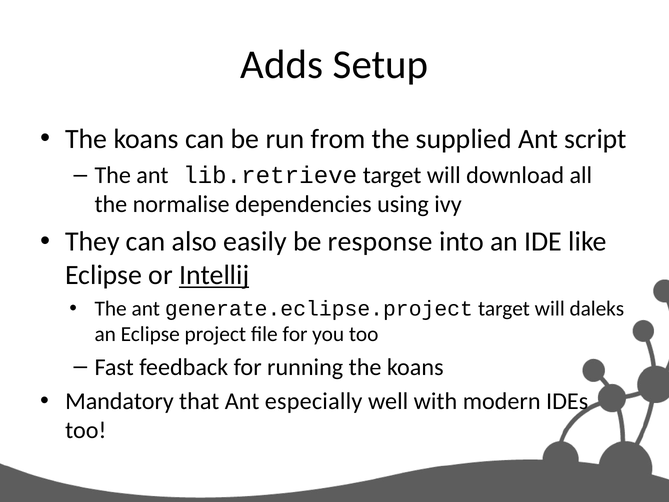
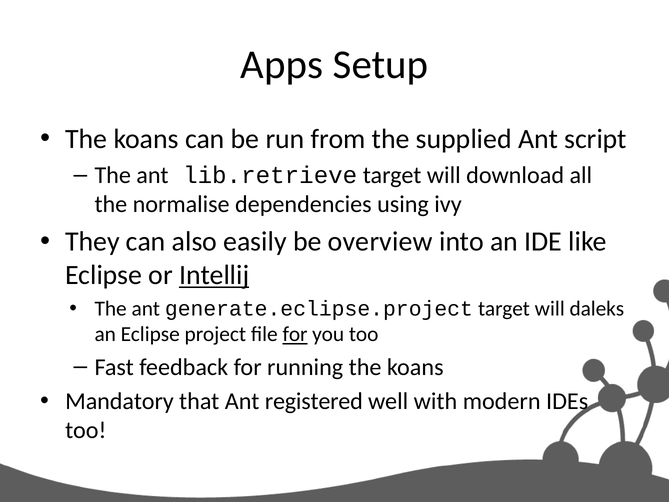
Adds: Adds -> Apps
response: response -> overview
for at (295, 334) underline: none -> present
especially: especially -> registered
